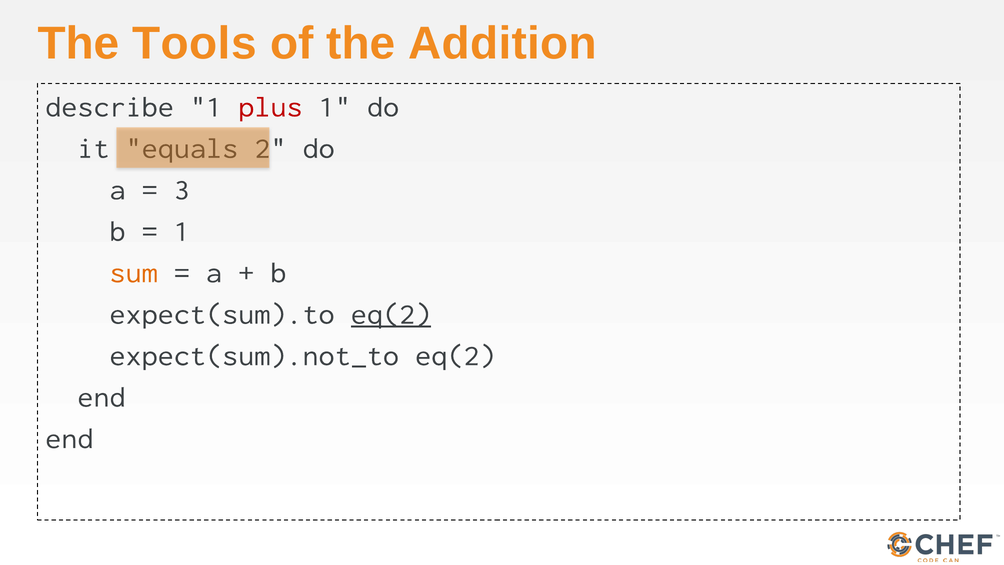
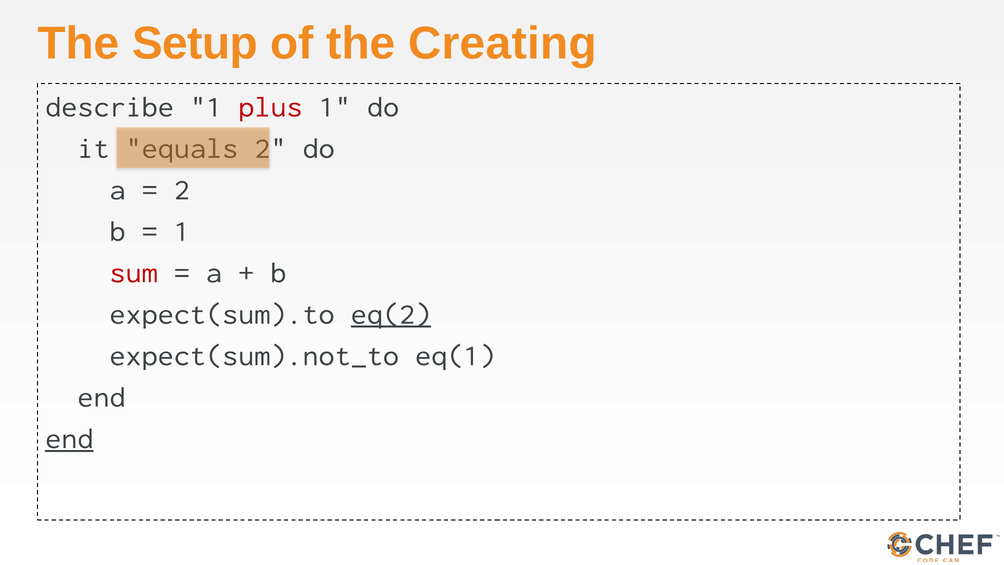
Tools: Tools -> Setup
Addition: Addition -> Creating
3 at (182, 190): 3 -> 2
sum colour: orange -> red
expect(sum).not_to eq(2: eq(2 -> eq(1
end at (69, 438) underline: none -> present
